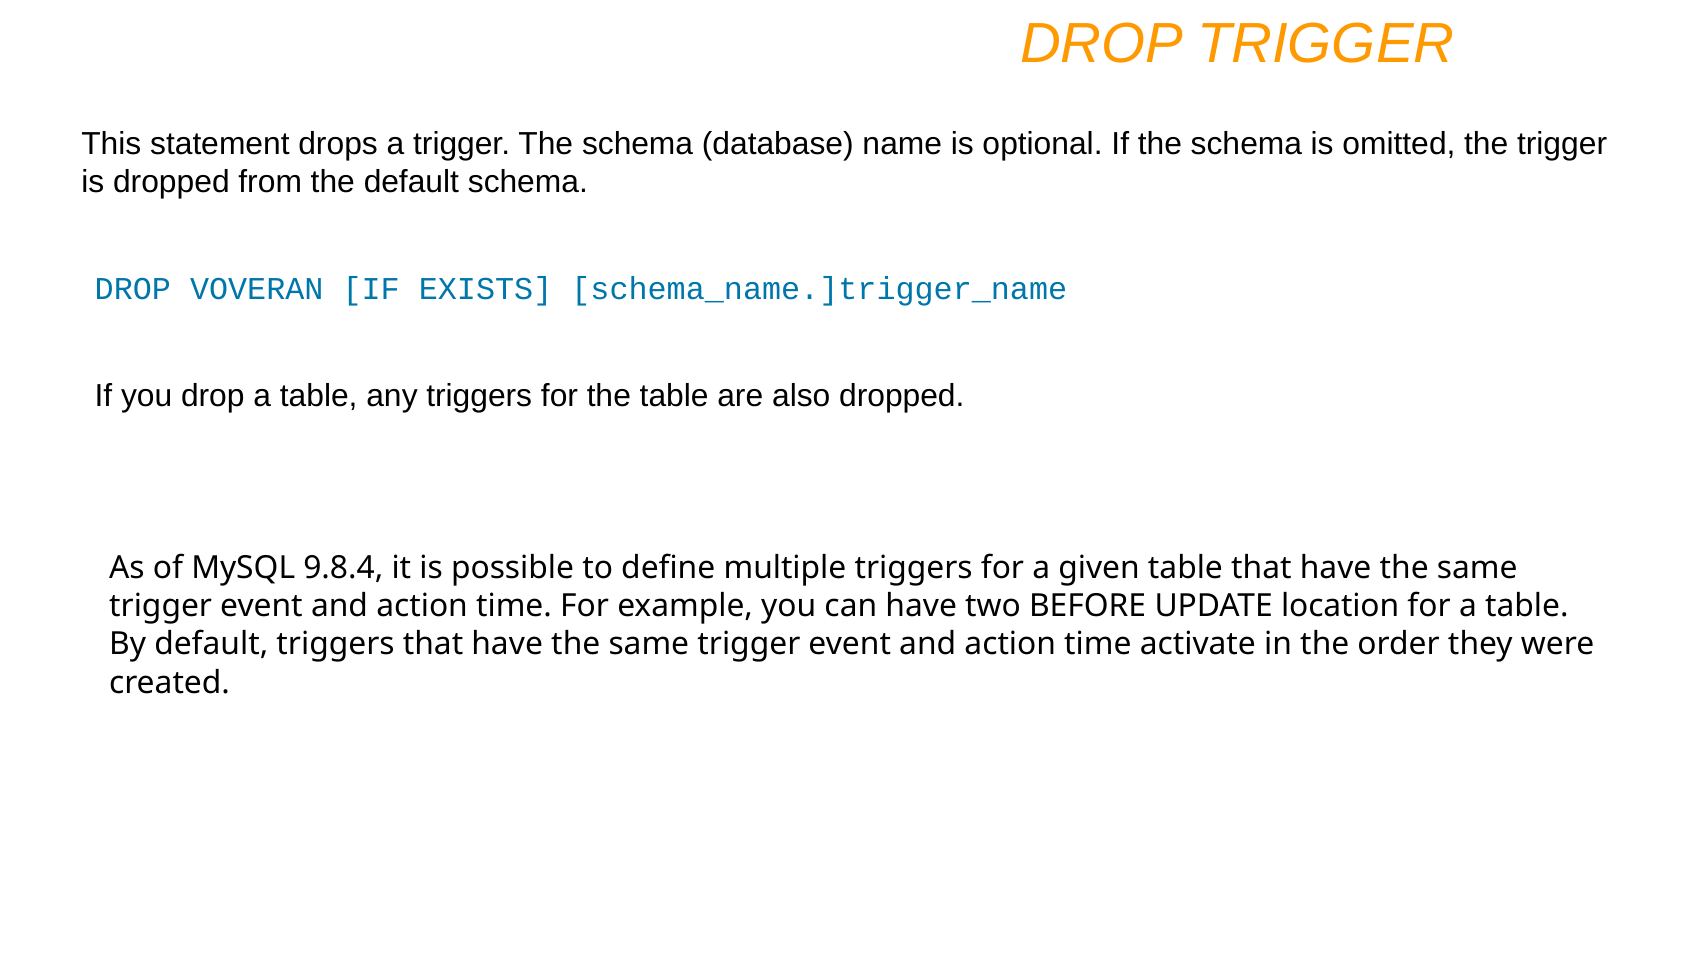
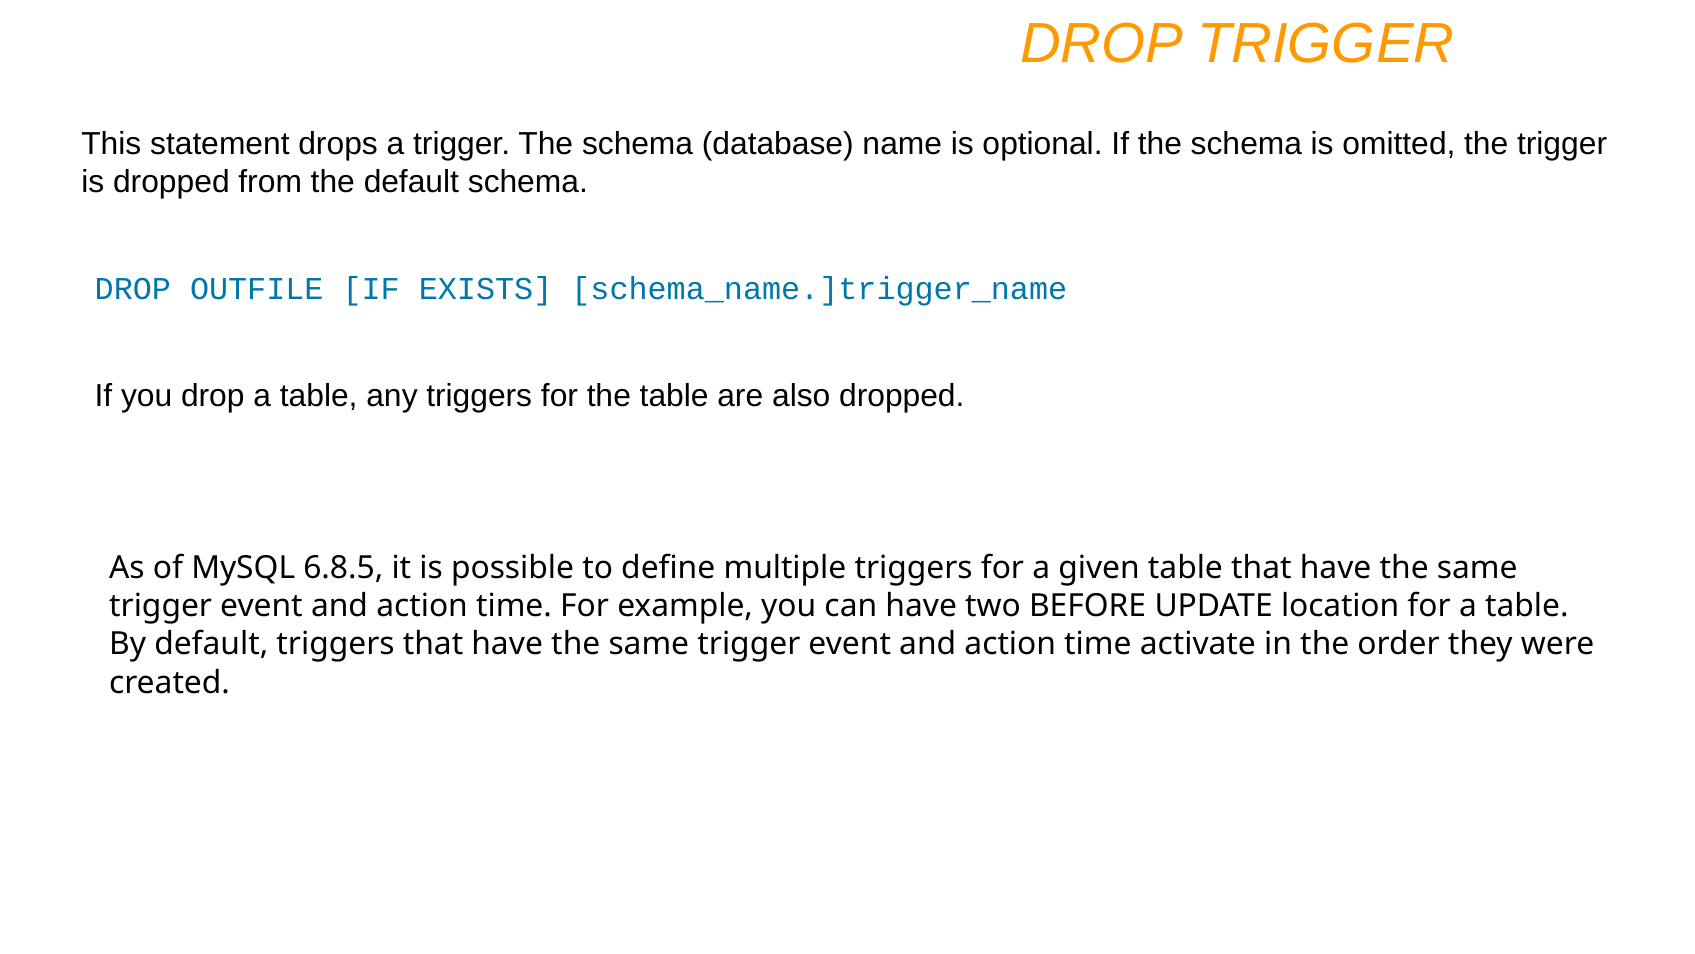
VOVERAN: VOVERAN -> OUTFILE
9.8.4: 9.8.4 -> 6.8.5
